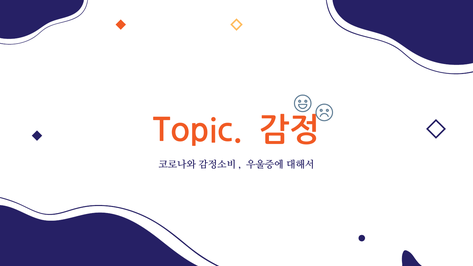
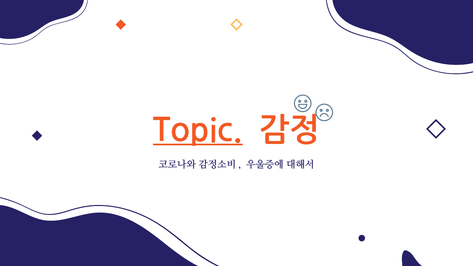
Topic underline: none -> present
